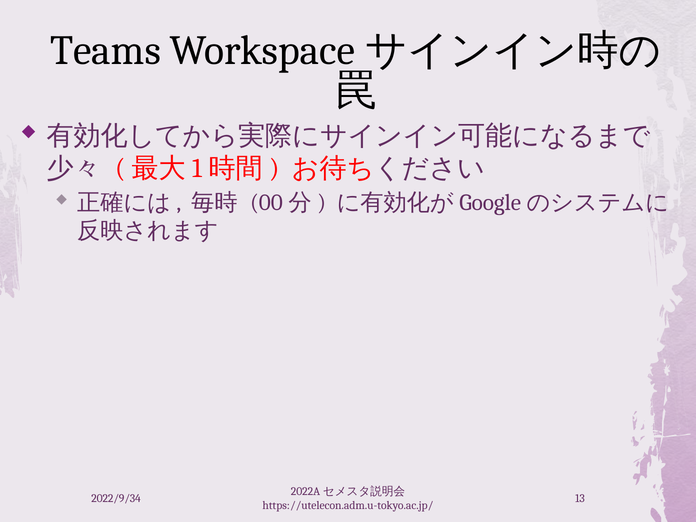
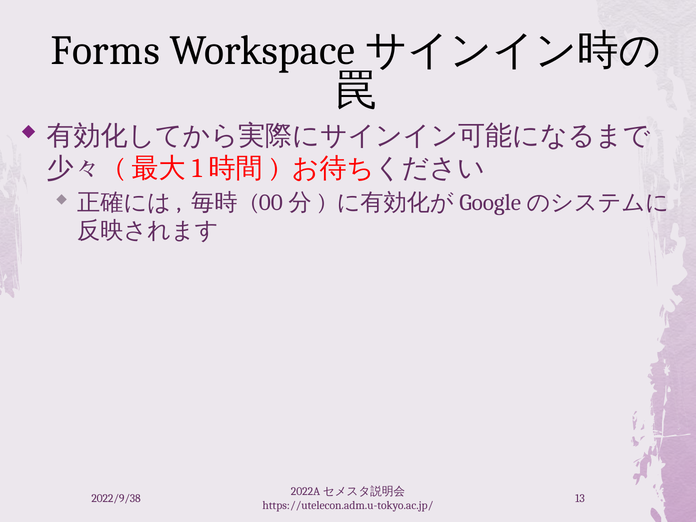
Teams: Teams -> Forms
2022/9/34: 2022/9/34 -> 2022/9/38
